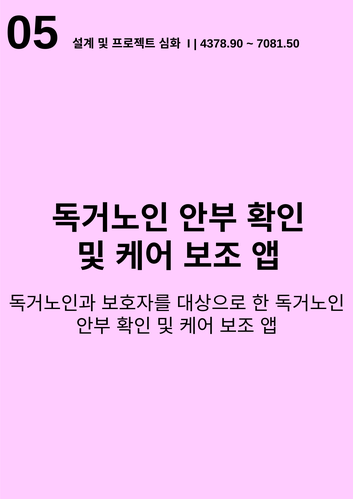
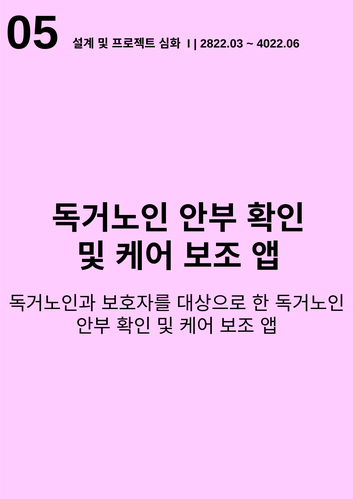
4378.90: 4378.90 -> 2822.03
7081.50: 7081.50 -> 4022.06
